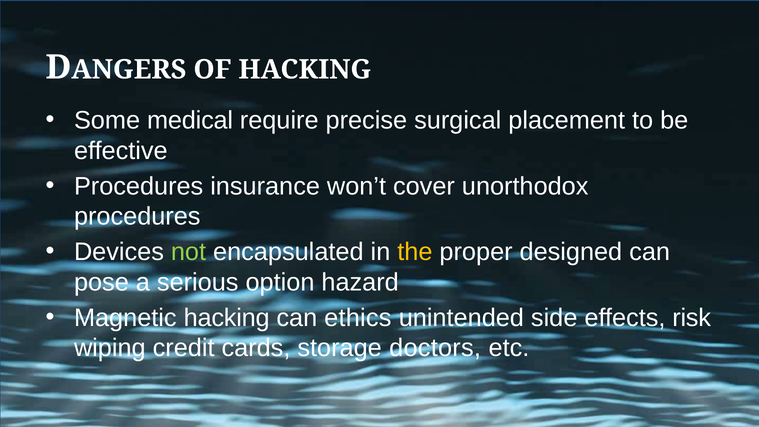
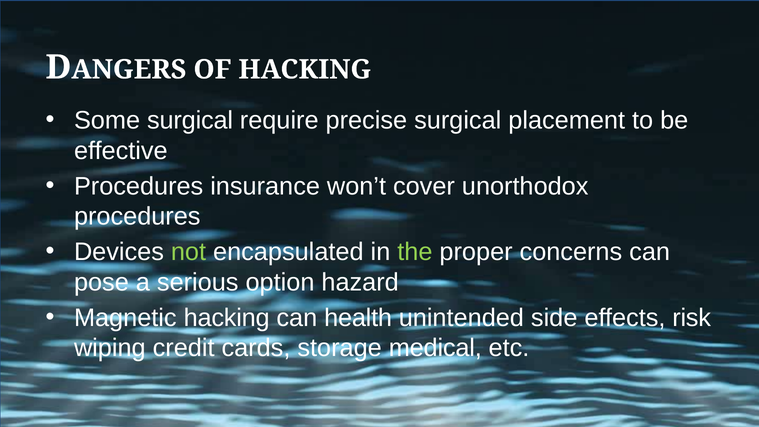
Some medical: medical -> surgical
the colour: yellow -> light green
designed: designed -> concerns
ethics: ethics -> health
doctors: doctors -> medical
